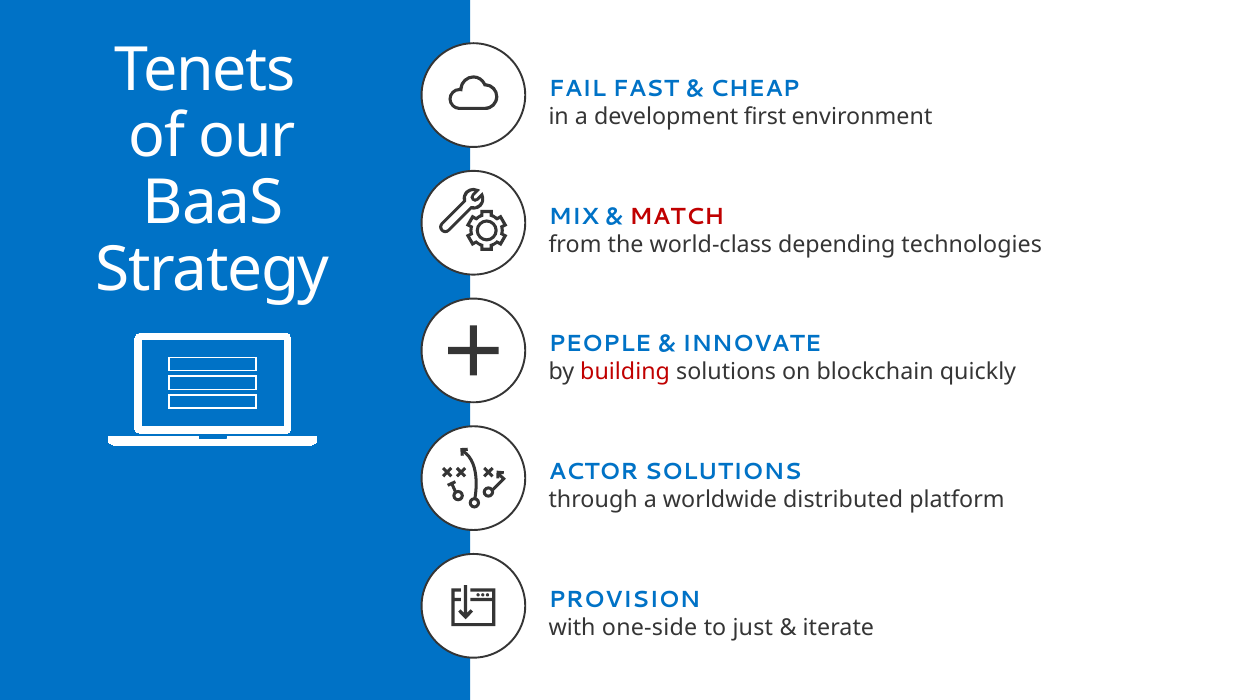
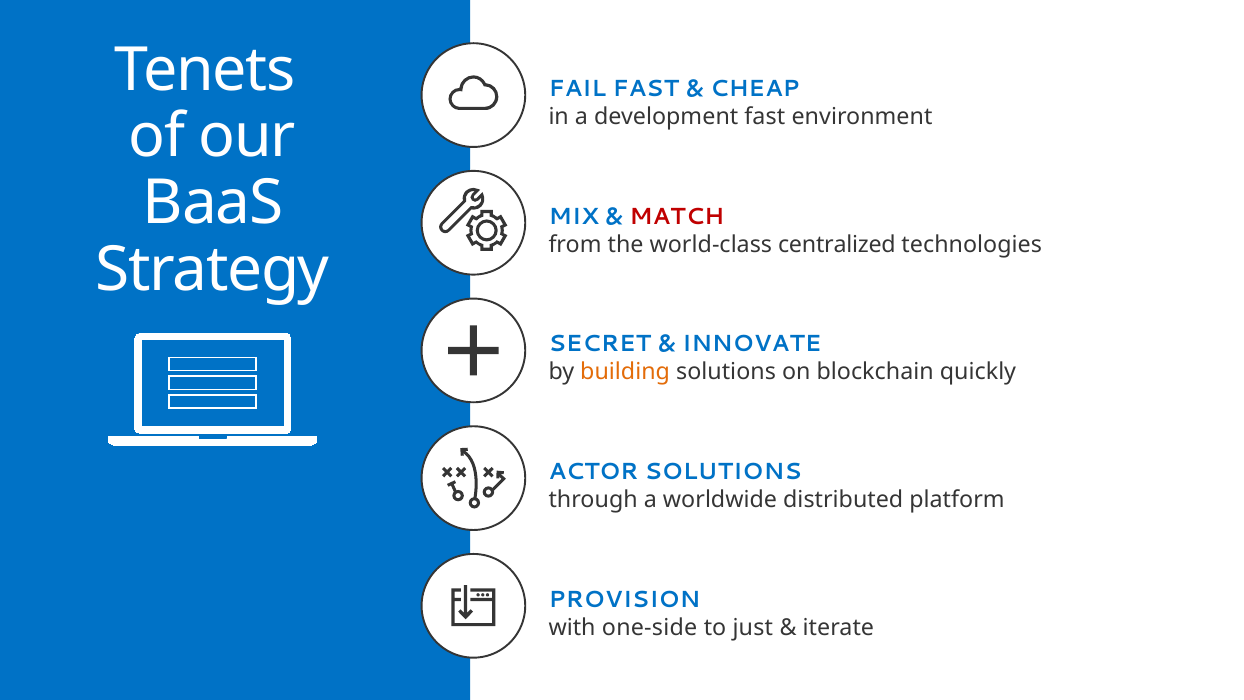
development first: first -> fast
depending: depending -> centralized
PEOPLE: PEOPLE -> SECRET
building colour: red -> orange
